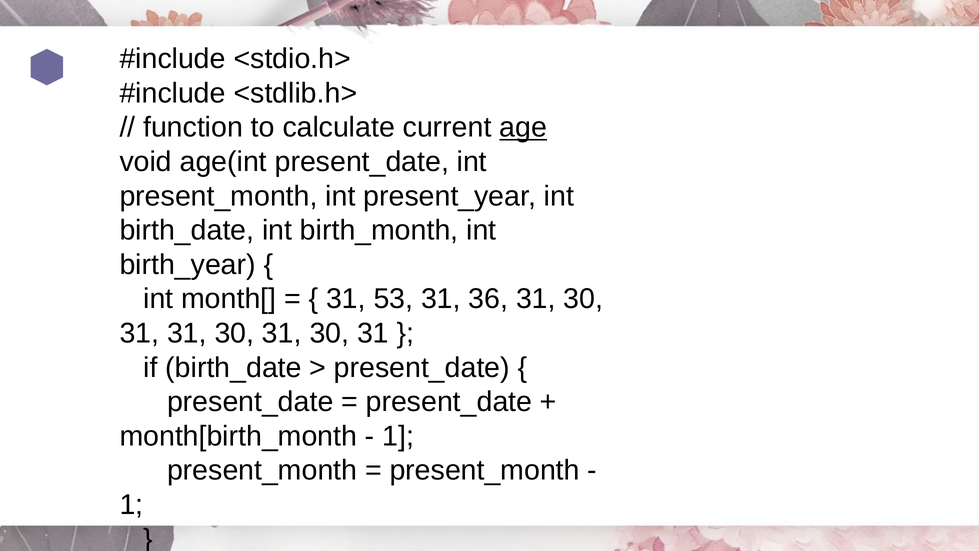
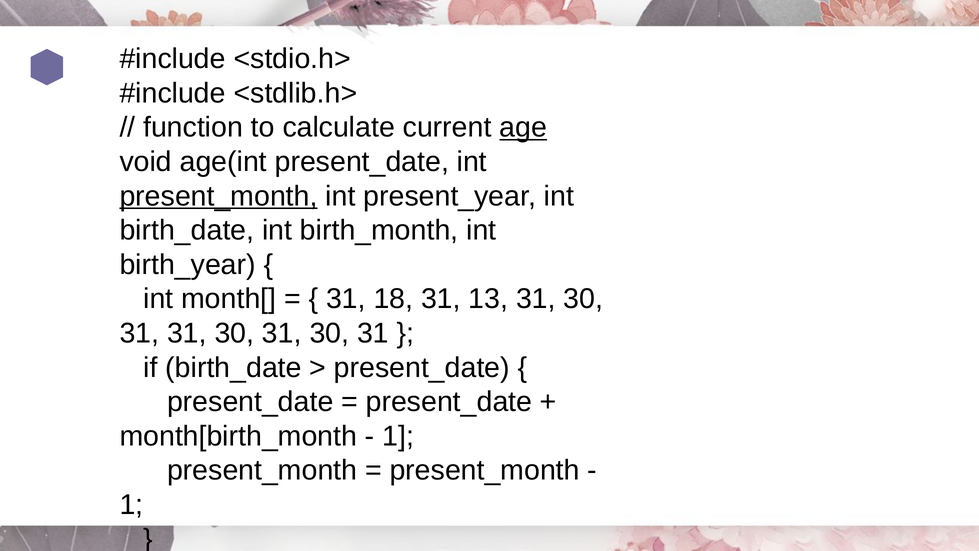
present_month at (219, 196) underline: none -> present
53: 53 -> 18
36: 36 -> 13
